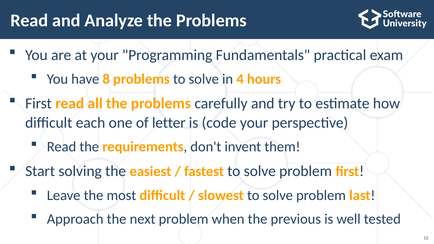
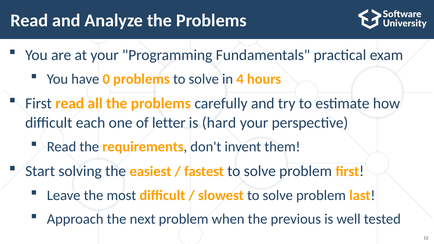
8: 8 -> 0
code: code -> hard
